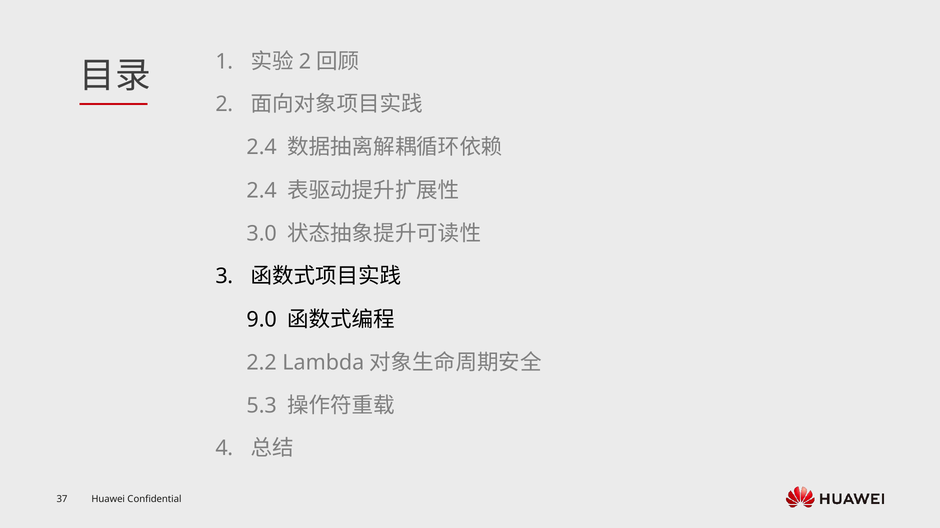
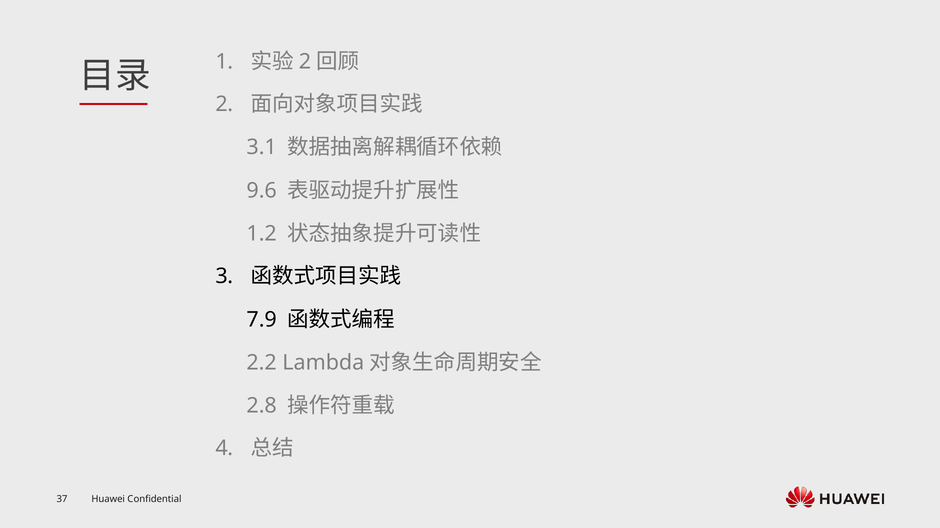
2.4 at (262, 148): 2.4 -> 3.1
2.4 at (262, 191): 2.4 -> 9.6
3.0: 3.0 -> 1.2
9.0: 9.0 -> 7.9
5.3: 5.3 -> 2.8
